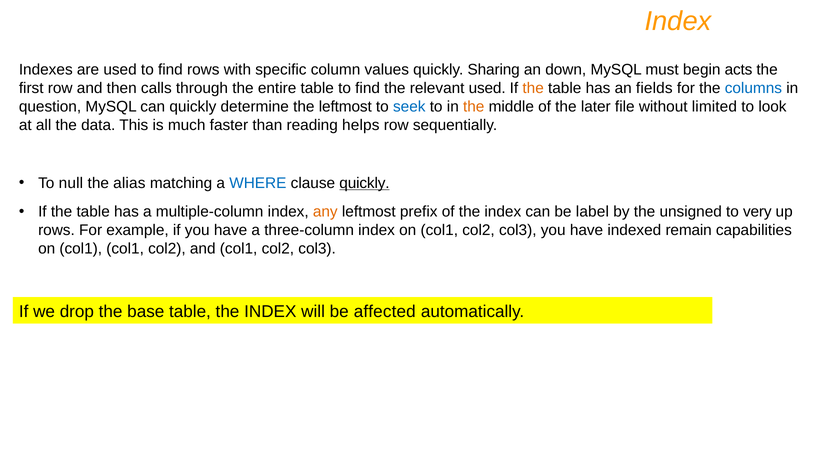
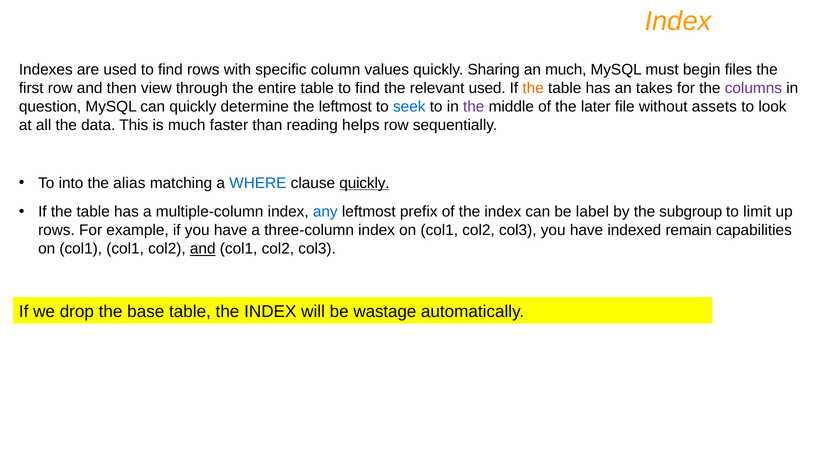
an down: down -> much
acts: acts -> files
calls: calls -> view
fields: fields -> takes
columns colour: blue -> purple
the at (474, 107) colour: orange -> purple
limited: limited -> assets
null: null -> into
any colour: orange -> blue
unsigned: unsigned -> subgroup
very: very -> limit
and at (203, 249) underline: none -> present
affected: affected -> wastage
